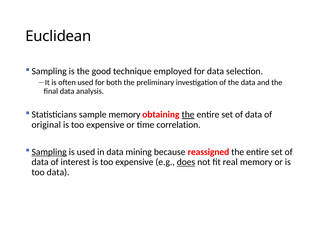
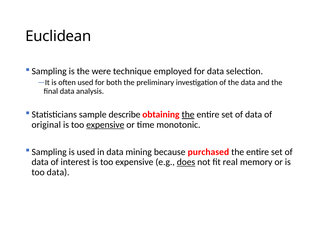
good: good -> were
sample memory: memory -> describe
expensive at (105, 125) underline: none -> present
correlation: correlation -> monotonic
Sampling at (49, 152) underline: present -> none
reassigned: reassigned -> purchased
